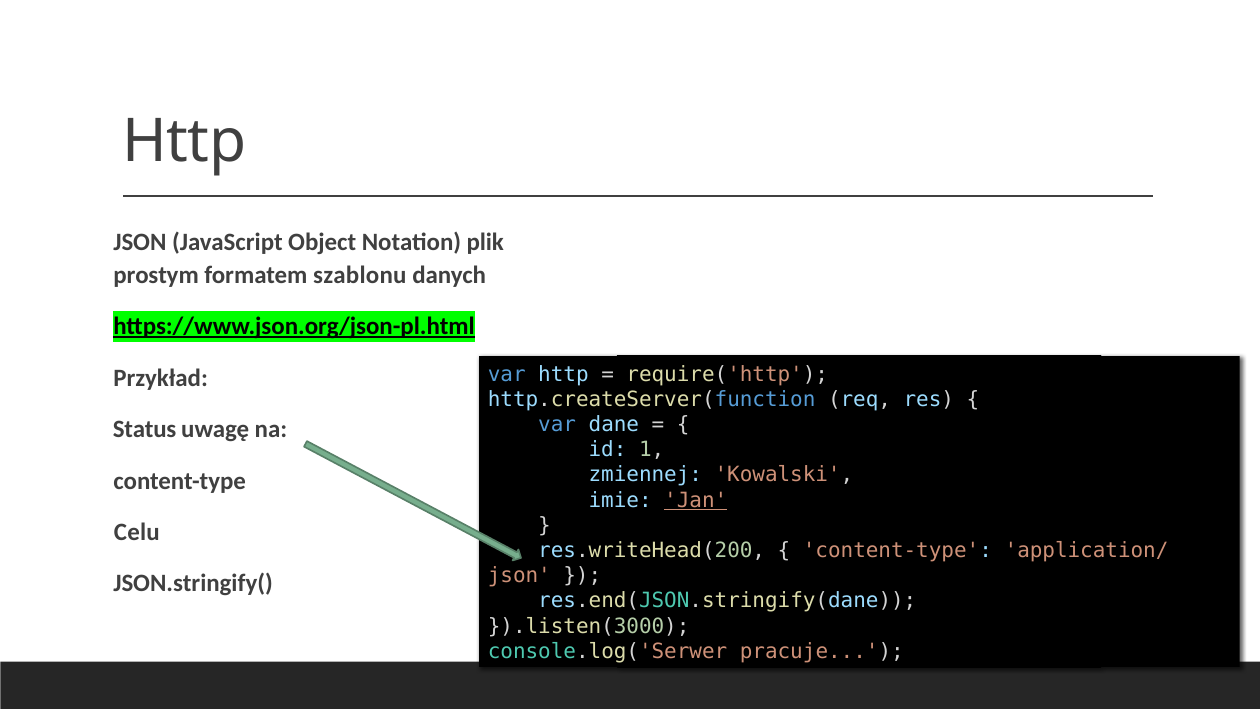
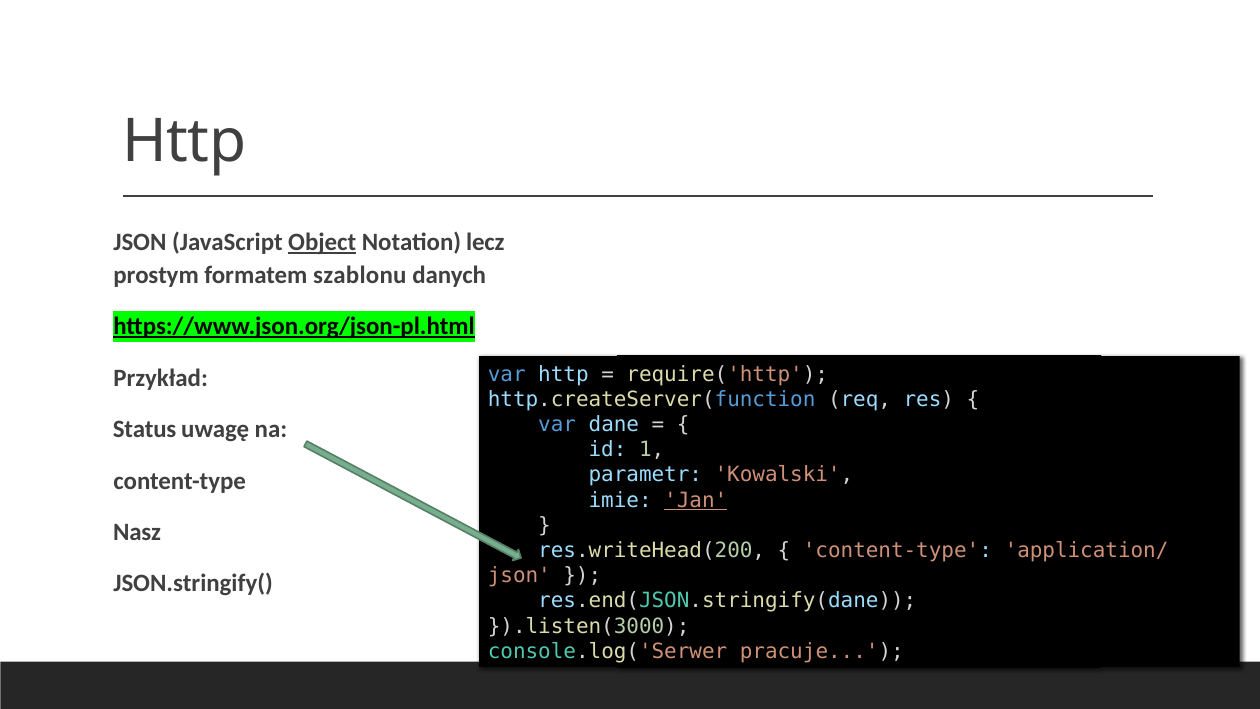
Object underline: none -> present
plik: plik -> lecz
zmiennej: zmiennej -> parametr
Celu: Celu -> Nasz
